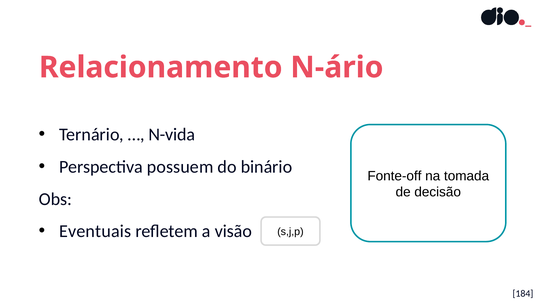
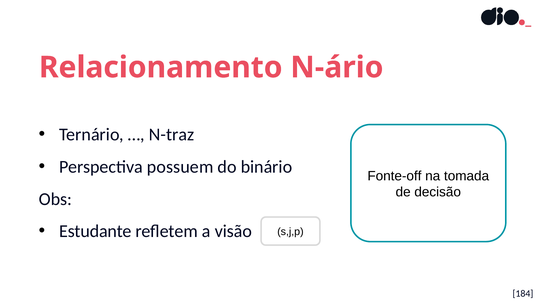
N-vida: N-vida -> N-traz
Eventuais: Eventuais -> Estudante
